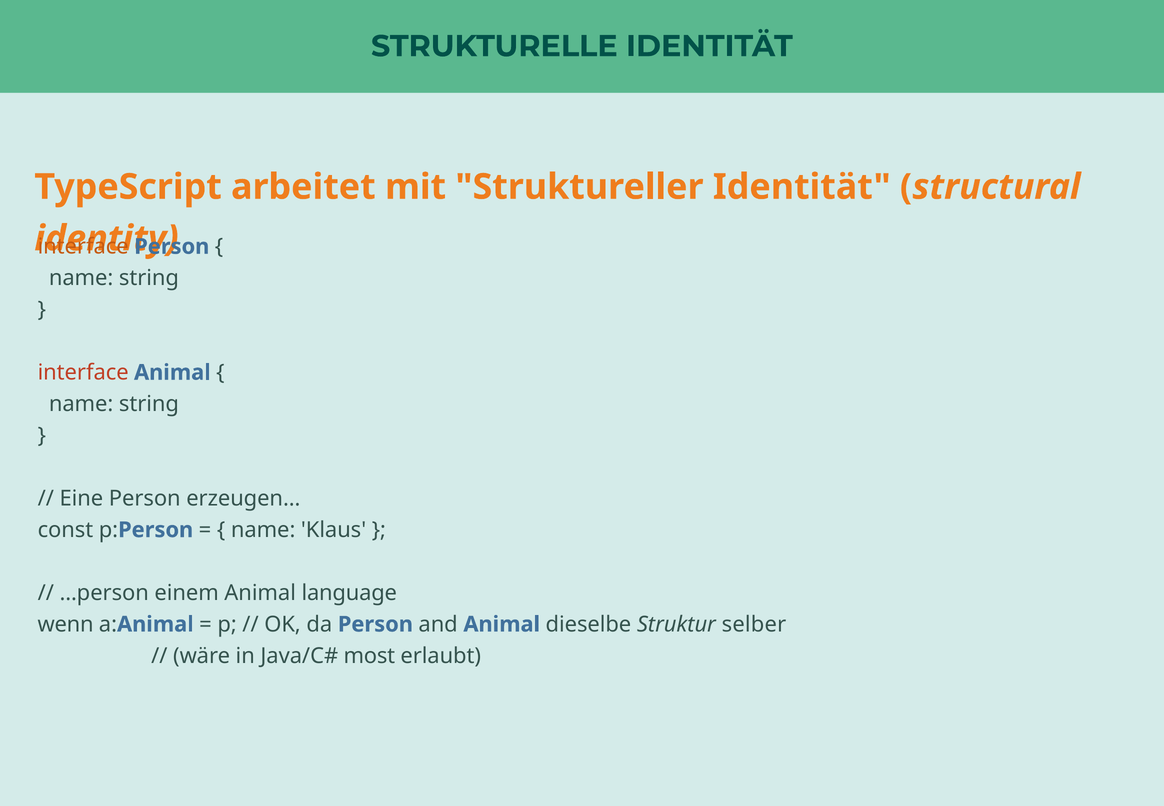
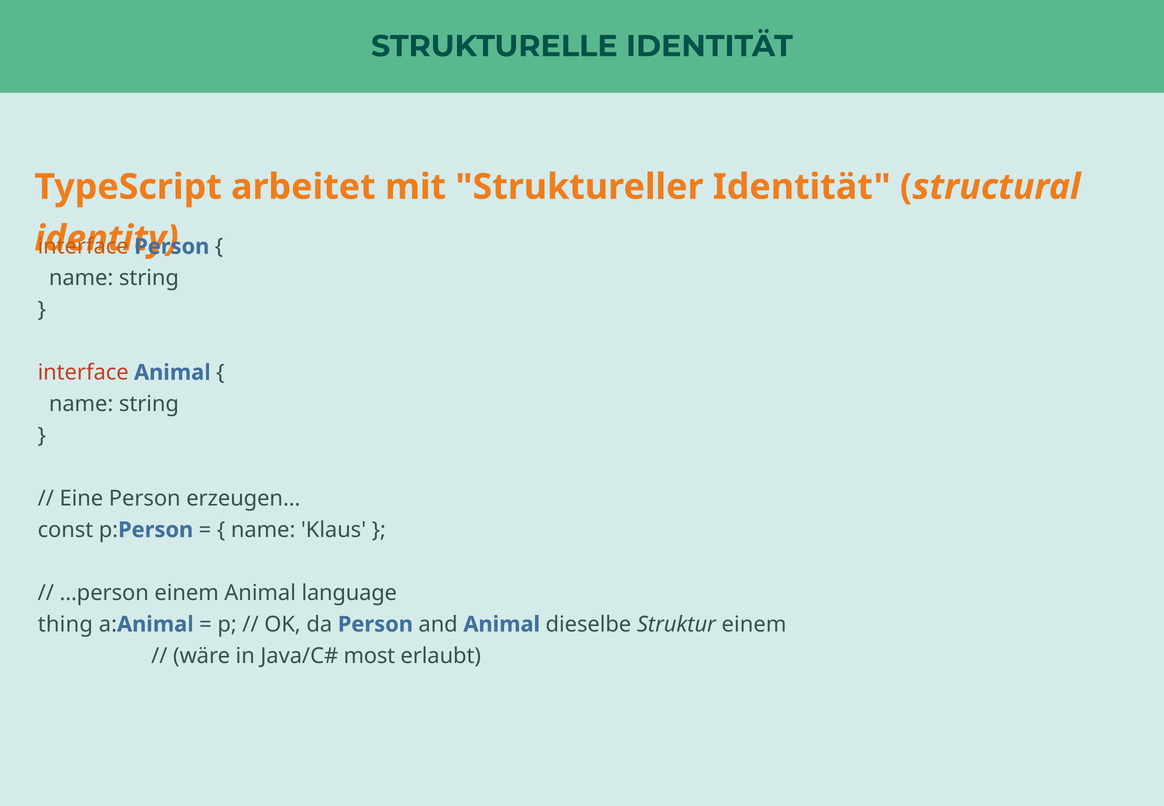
wenn: wenn -> thing
Struktur selber: selber -> einem
